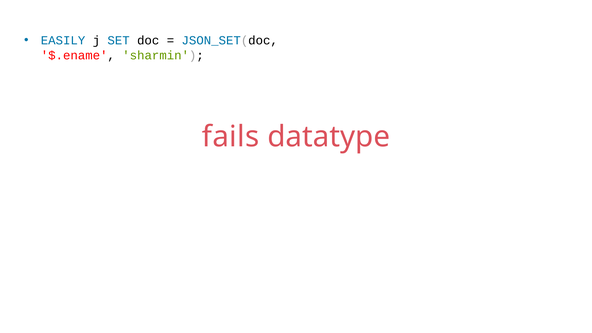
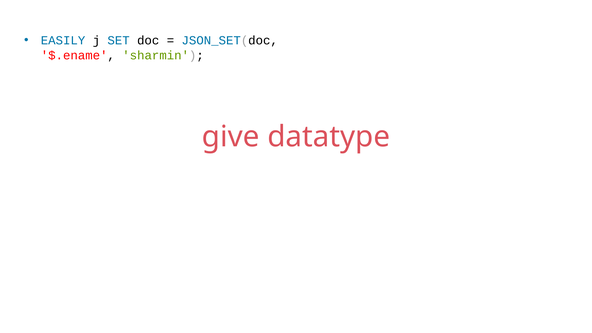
fails: fails -> give
